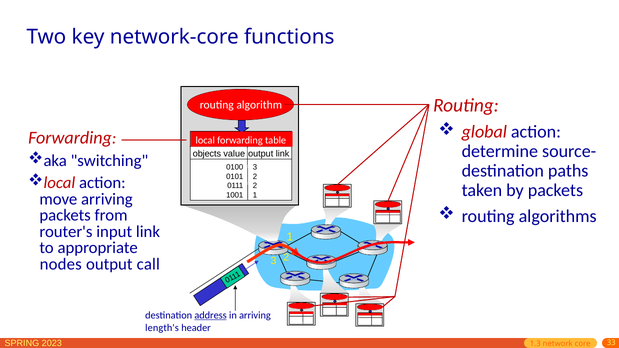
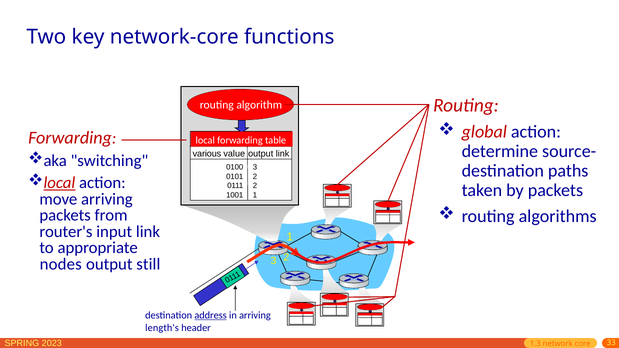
objects: objects -> various
local at (59, 183) underline: none -> present
call: call -> still
